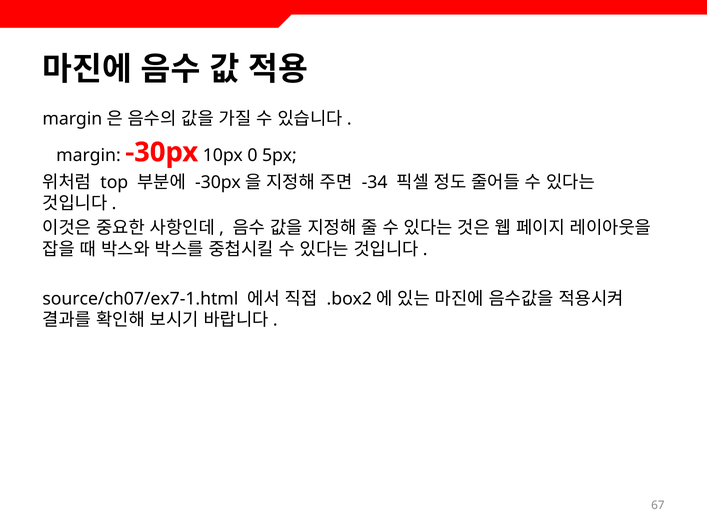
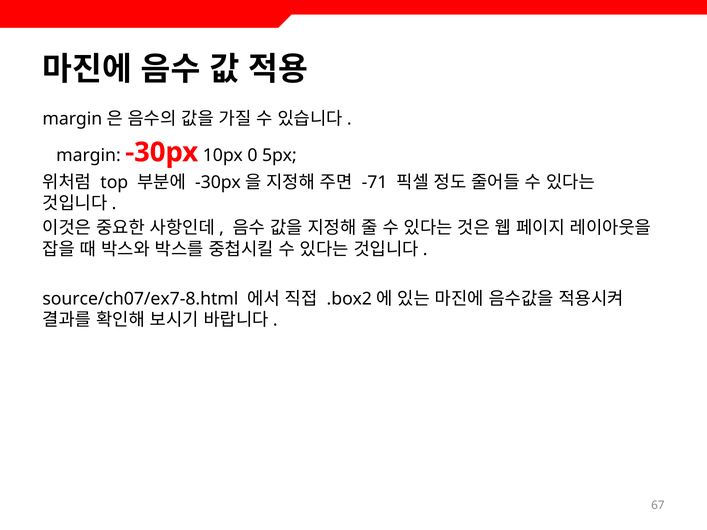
-34: -34 -> -71
source/ch07/ex7-1.html: source/ch07/ex7-1.html -> source/ch07/ex7-8.html
